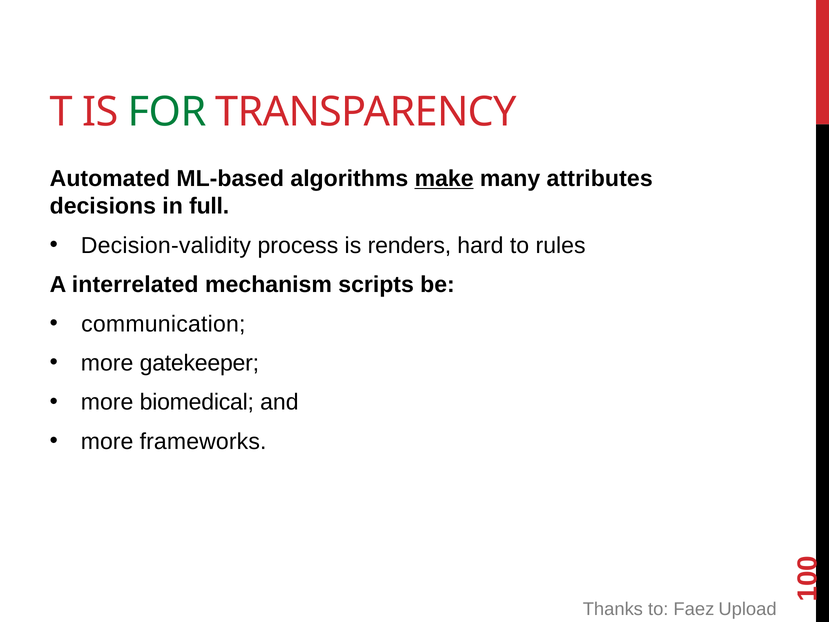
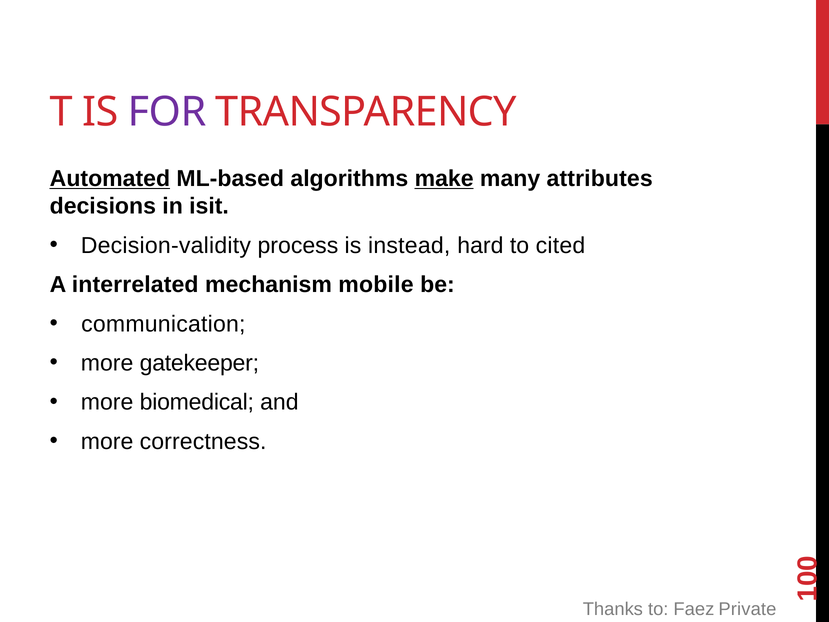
FOR colour: green -> purple
Automated underline: none -> present
full: full -> isit
renders: renders -> instead
rules: rules -> cited
scripts: scripts -> mobile
frameworks: frameworks -> correctness
Upload: Upload -> Private
